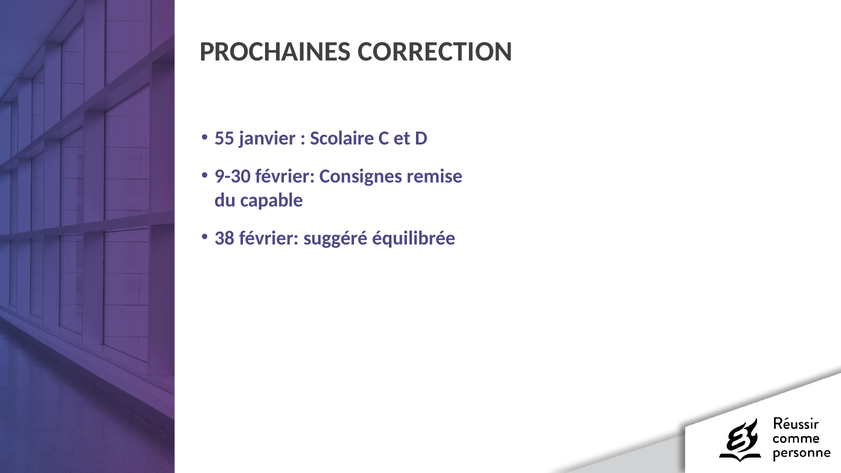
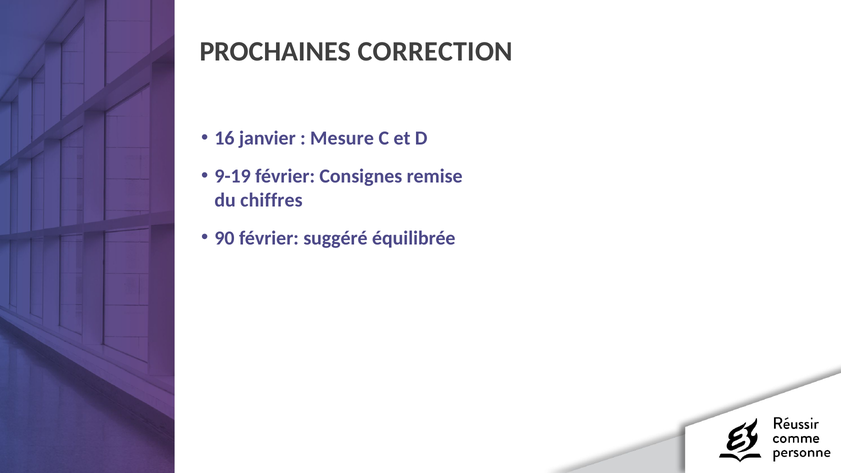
55: 55 -> 16
Scolaire: Scolaire -> Mesure
9-30: 9-30 -> 9-19
capable: capable -> chiffres
38: 38 -> 90
